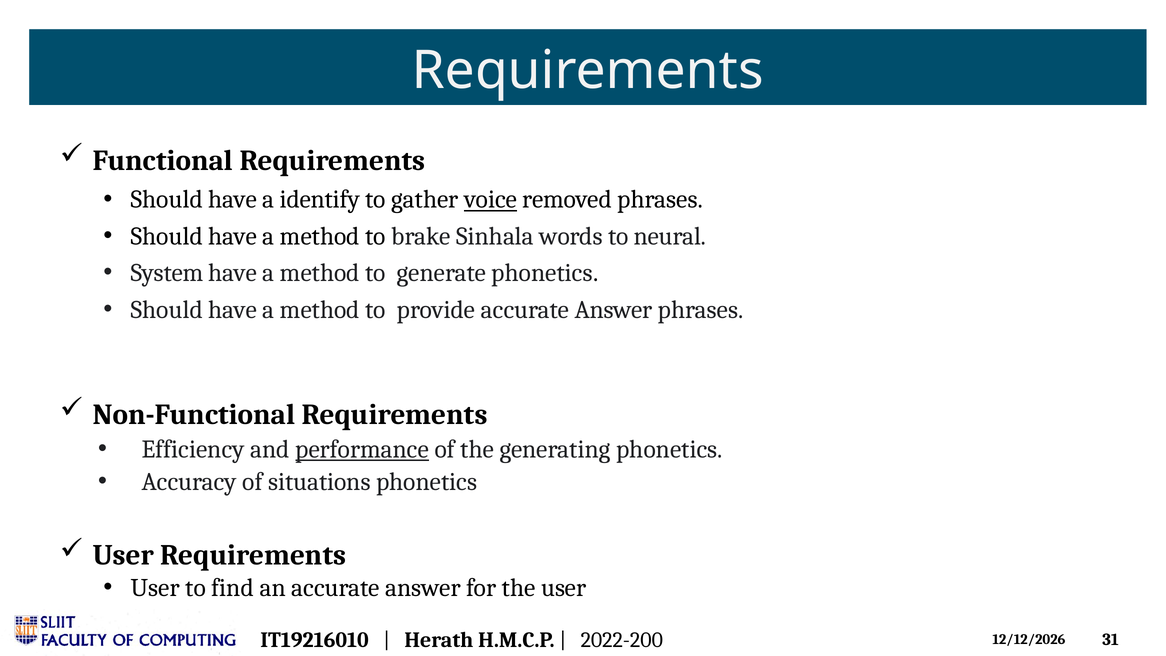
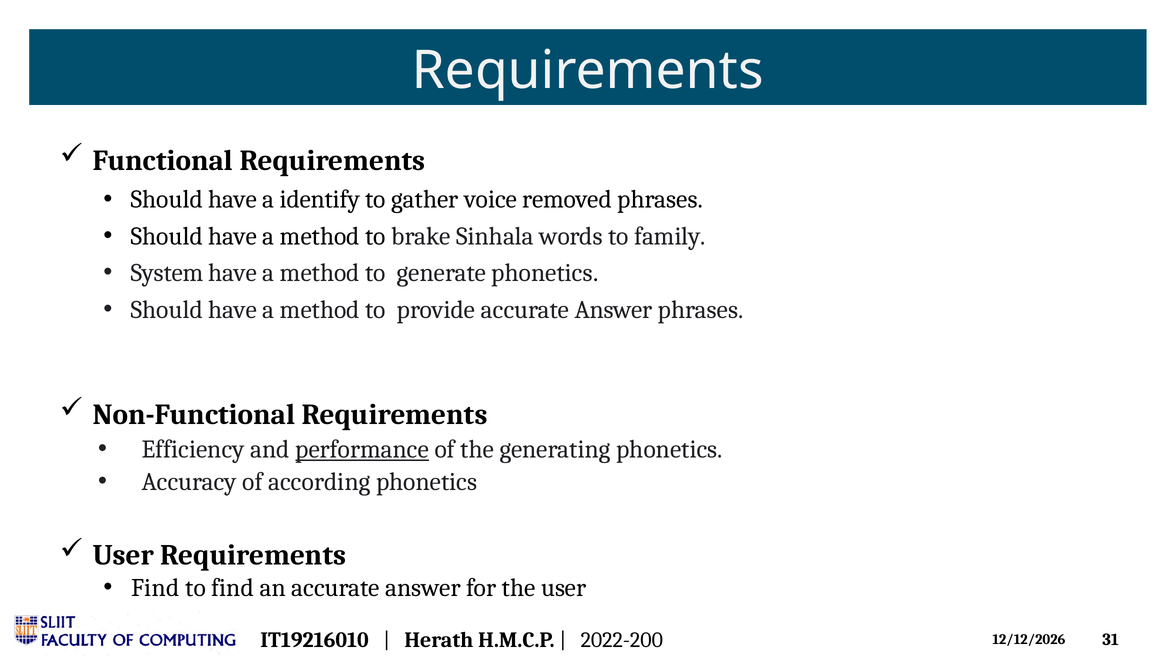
voice underline: present -> none
neural: neural -> family
situations: situations -> according
User at (155, 588): User -> Find
